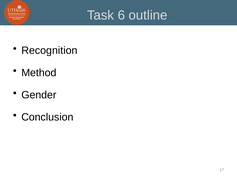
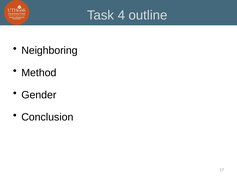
6: 6 -> 4
Recognition: Recognition -> Neighboring
